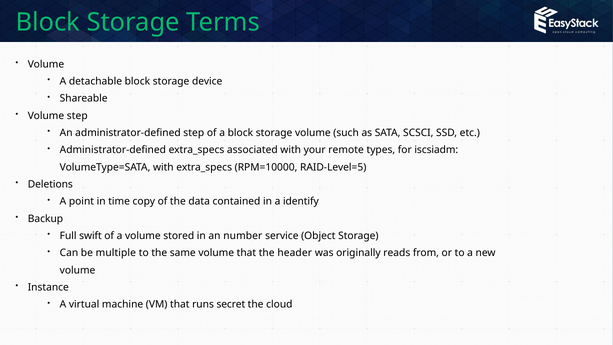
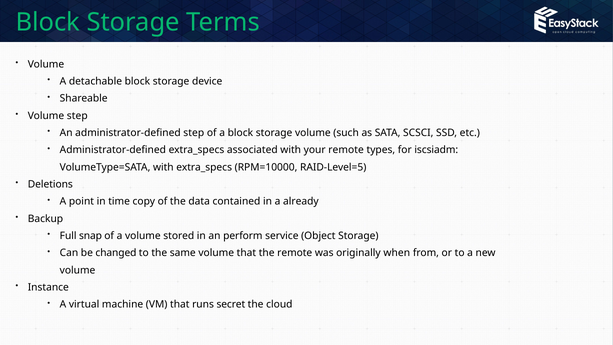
identify: identify -> already
swift: swift -> snap
number: number -> perform
multiple: multiple -> changed
the header: header -> remote
reads: reads -> when
